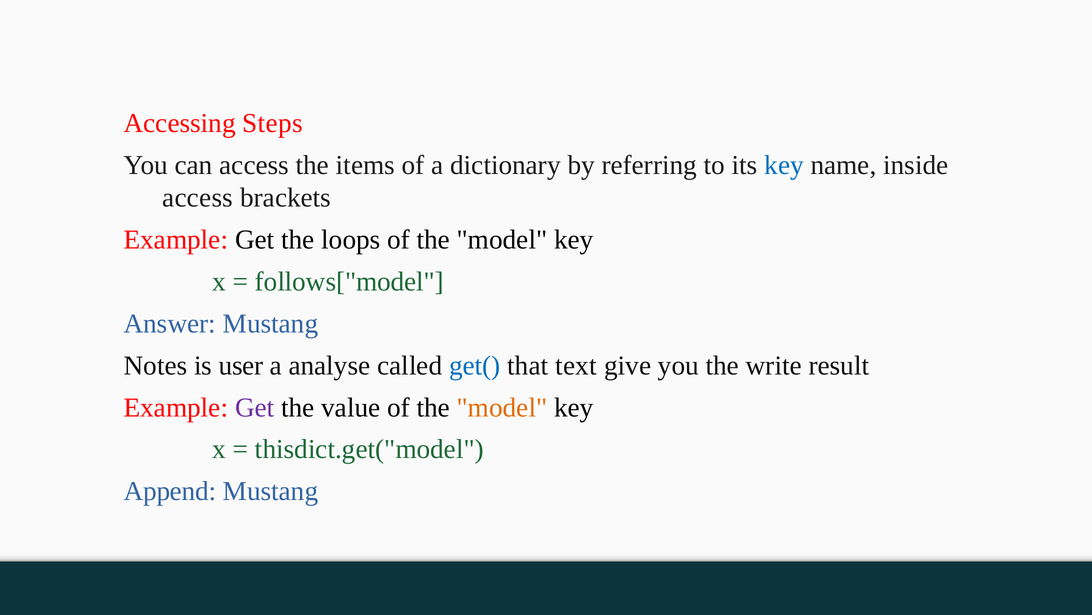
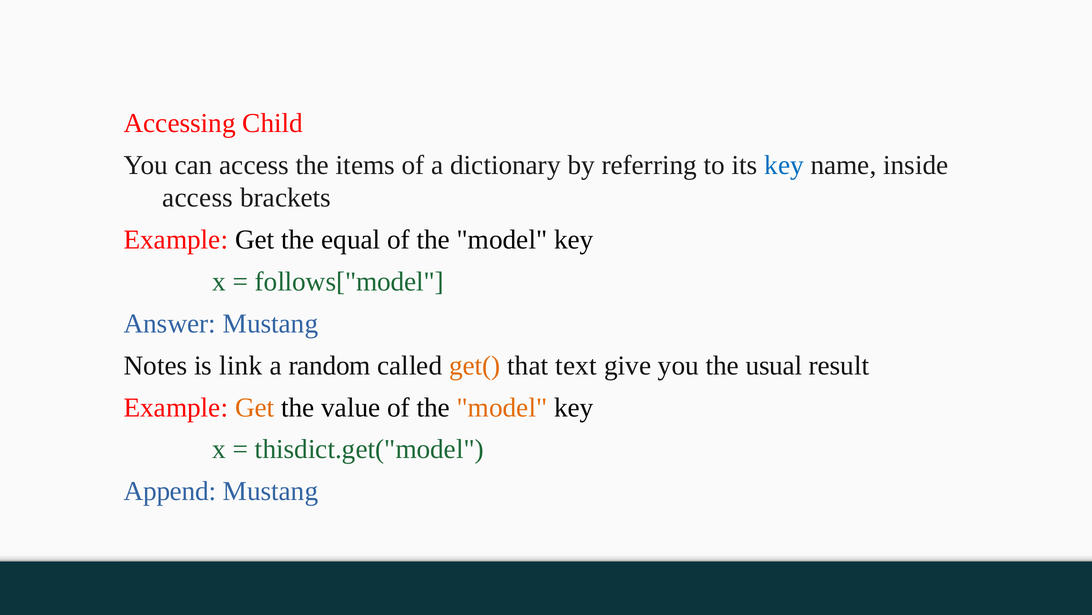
Steps: Steps -> Child
loops: loops -> equal
user: user -> link
analyse: analyse -> random
get( colour: blue -> orange
write: write -> usual
Get at (255, 407) colour: purple -> orange
